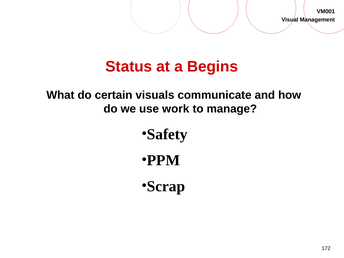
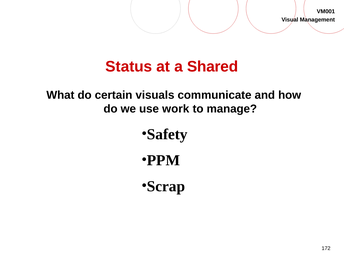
Begins: Begins -> Shared
